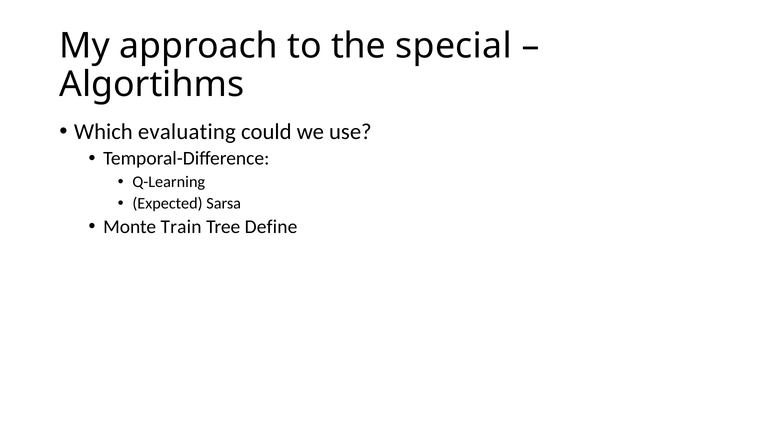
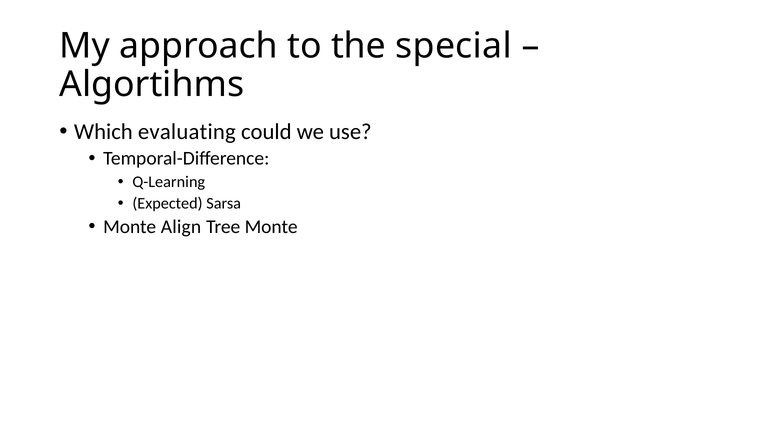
Train: Train -> Align
Tree Define: Define -> Monte
